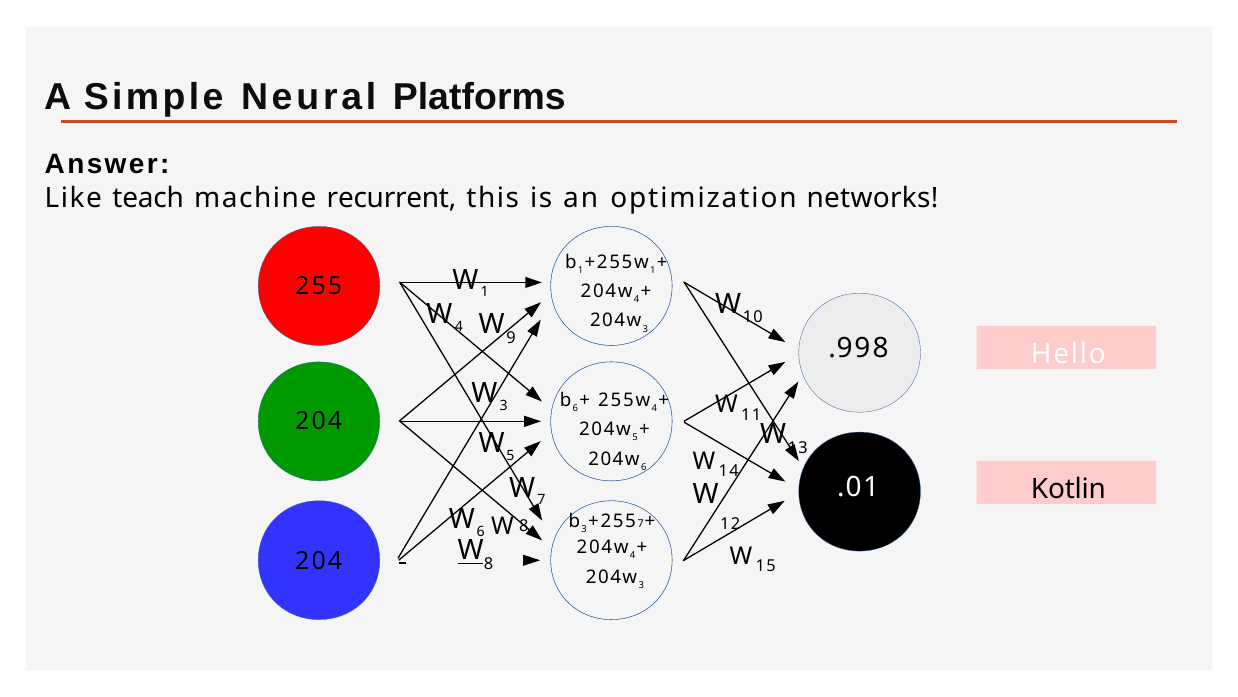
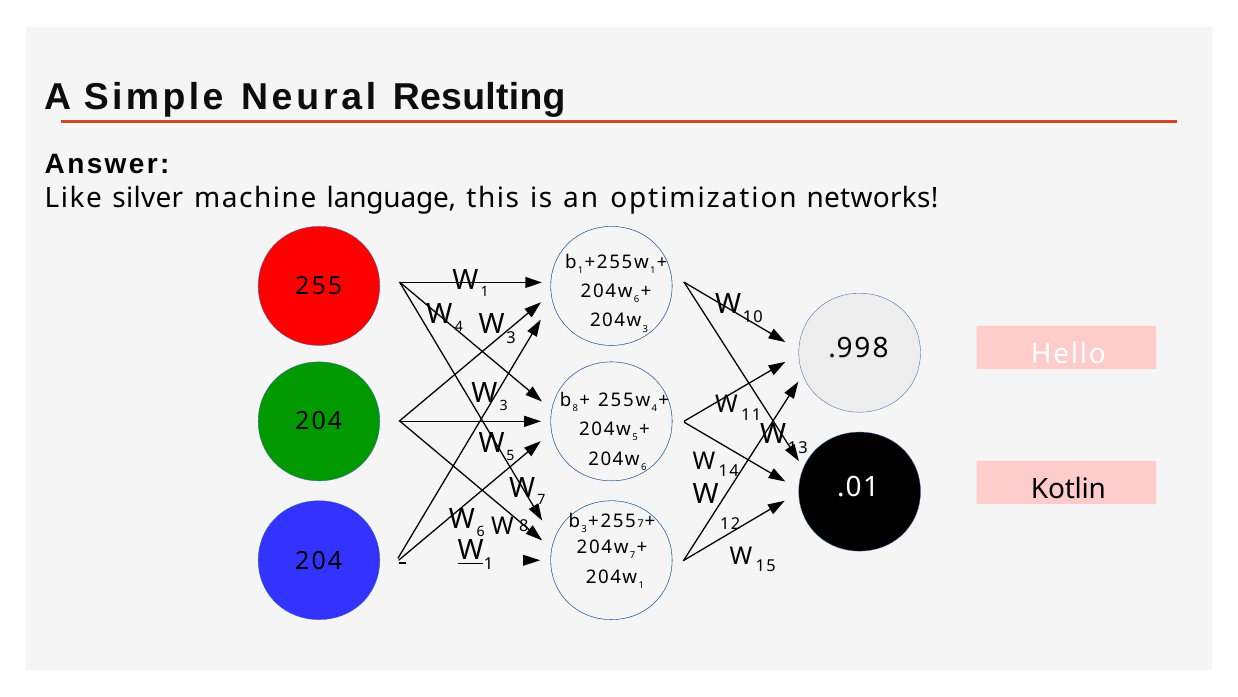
Platforms: Platforms -> Resulting
teach: teach -> silver
recurrent: recurrent -> language
4 at (637, 299): 4 -> 6
9 at (511, 337): 9 -> 3
6 at (575, 408): 6 -> 8
4 at (633, 555): 4 -> 7
8 at (489, 563): 8 -> 1
3 at (641, 585): 3 -> 1
